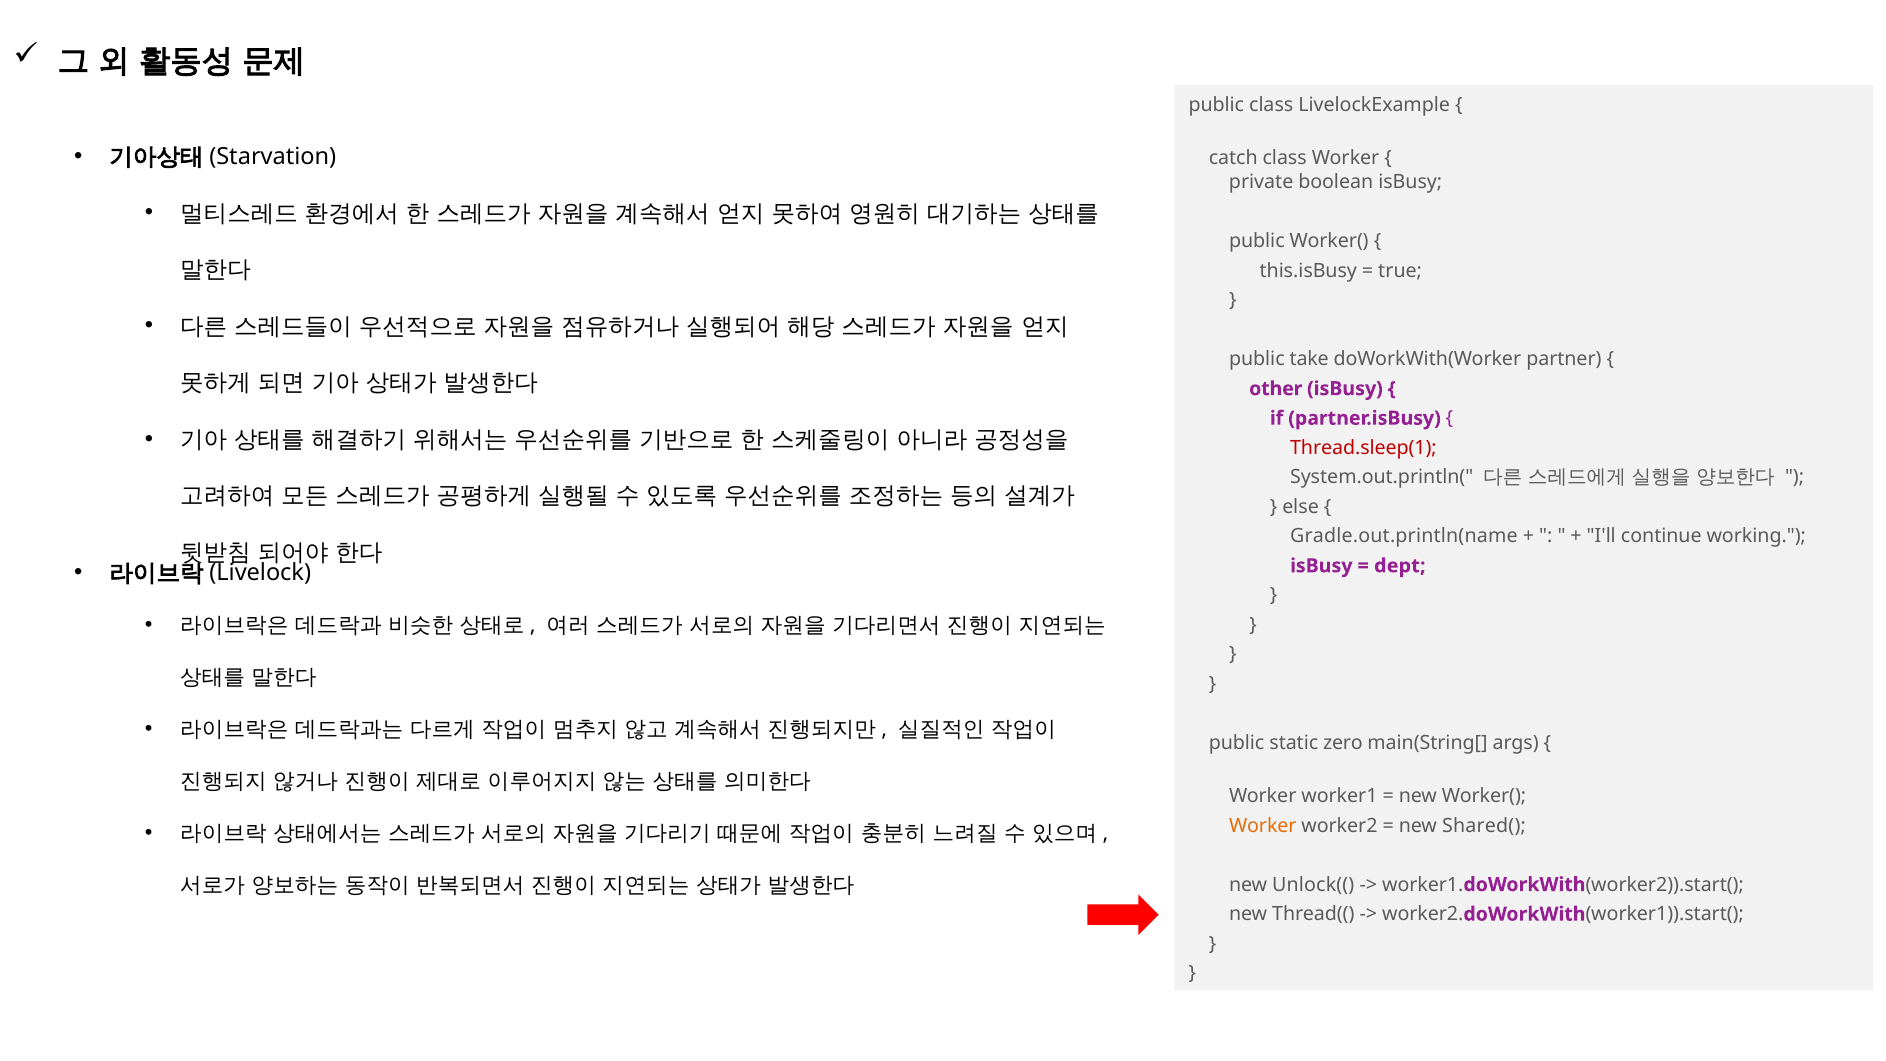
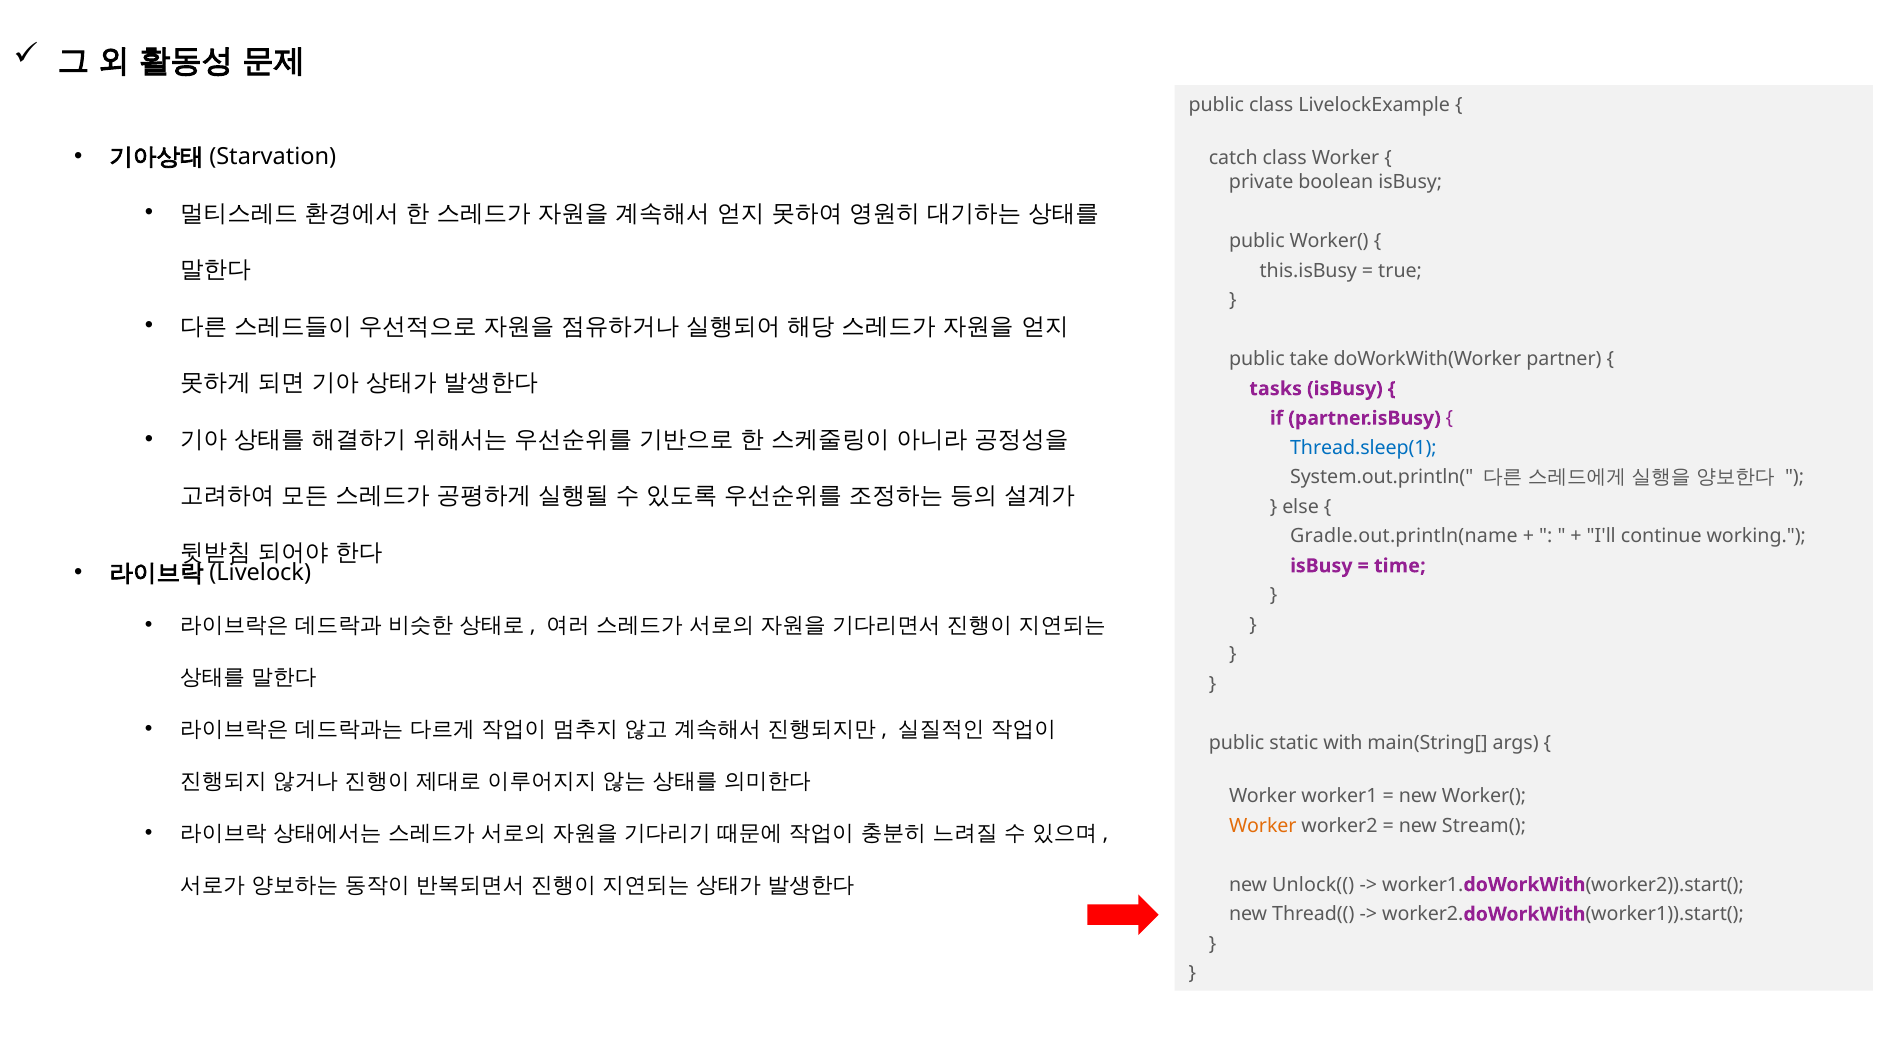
other: other -> tasks
Thread.sleep(1 colour: red -> blue
dept: dept -> time
zero: zero -> with
Shared(: Shared( -> Stream(
